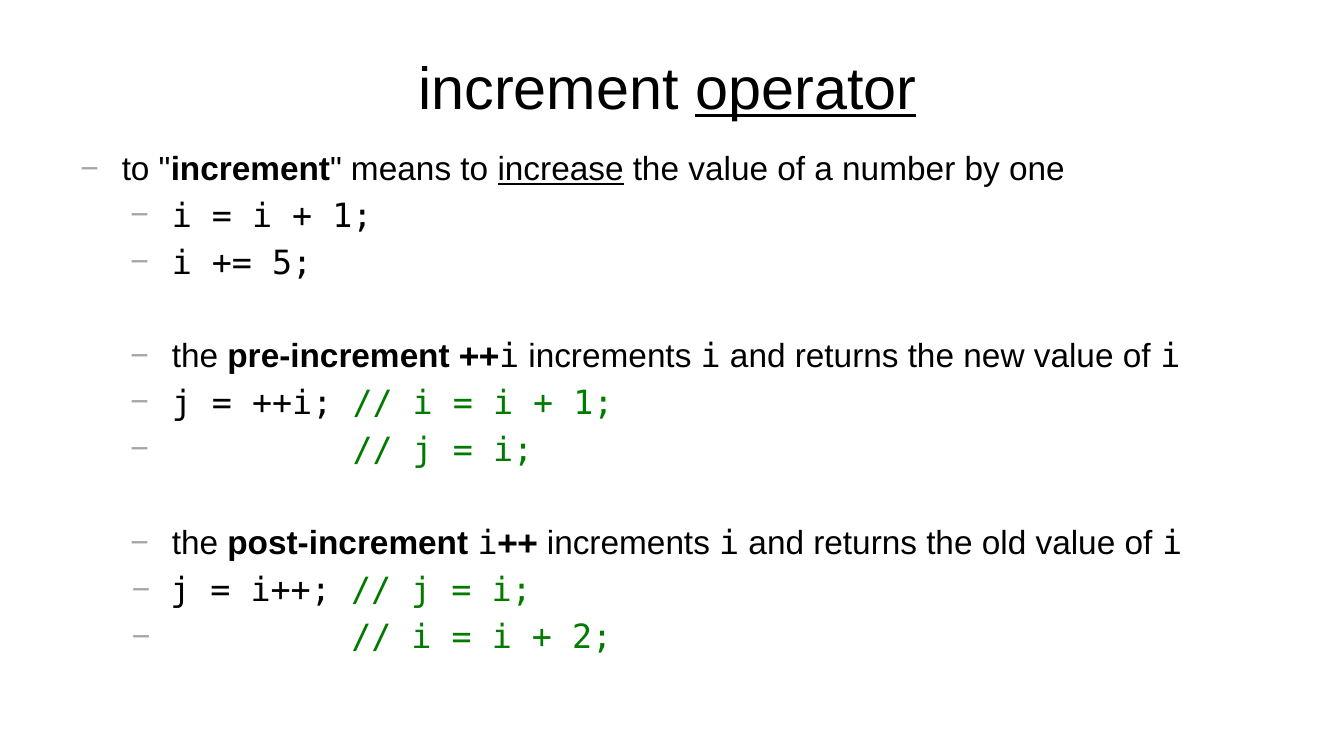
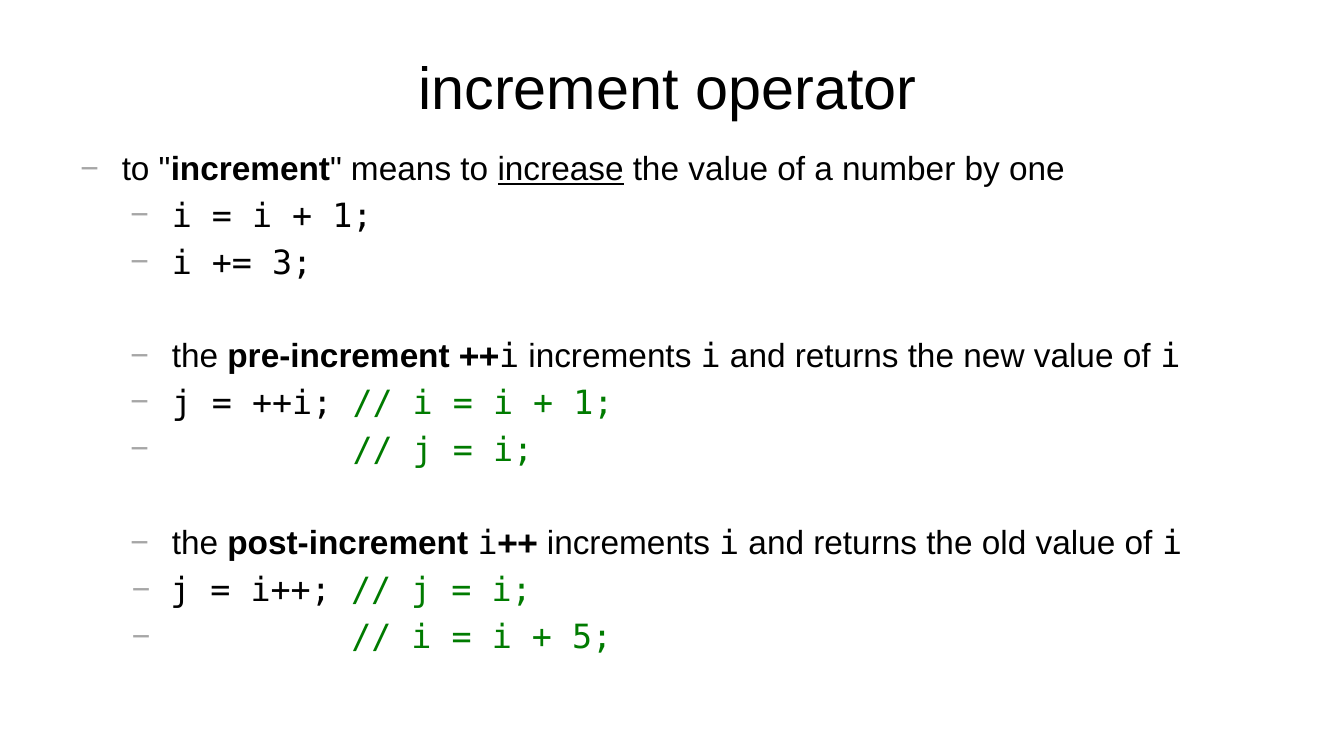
operator underline: present -> none
5: 5 -> 3
2: 2 -> 5
